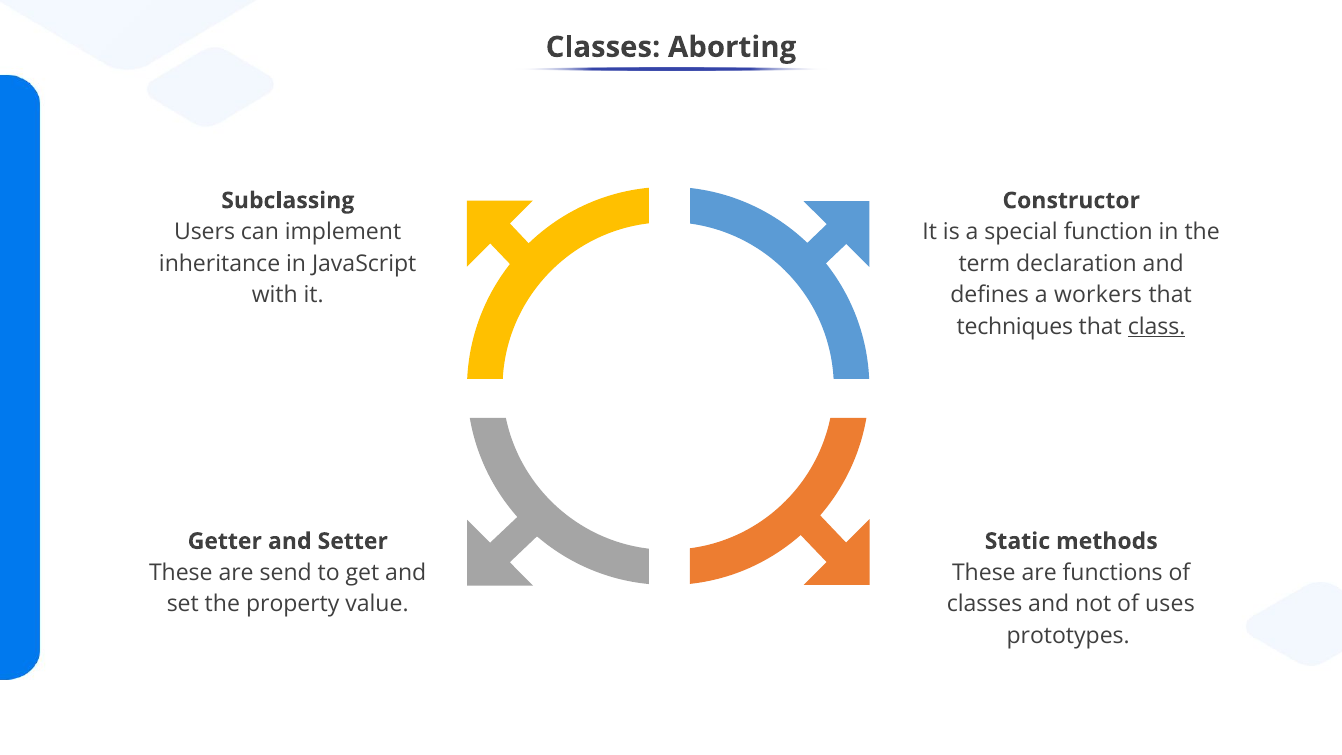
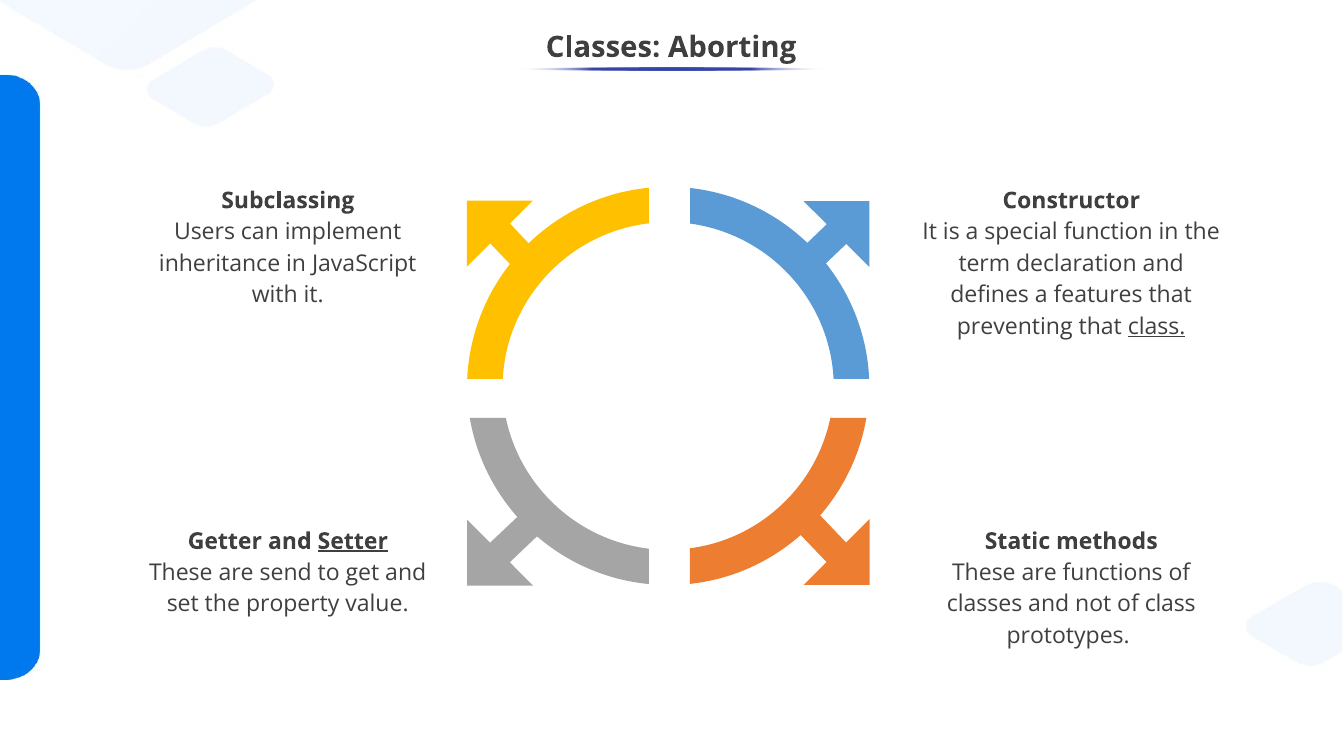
workers: workers -> features
techniques: techniques -> preventing
Setter underline: none -> present
of uses: uses -> class
